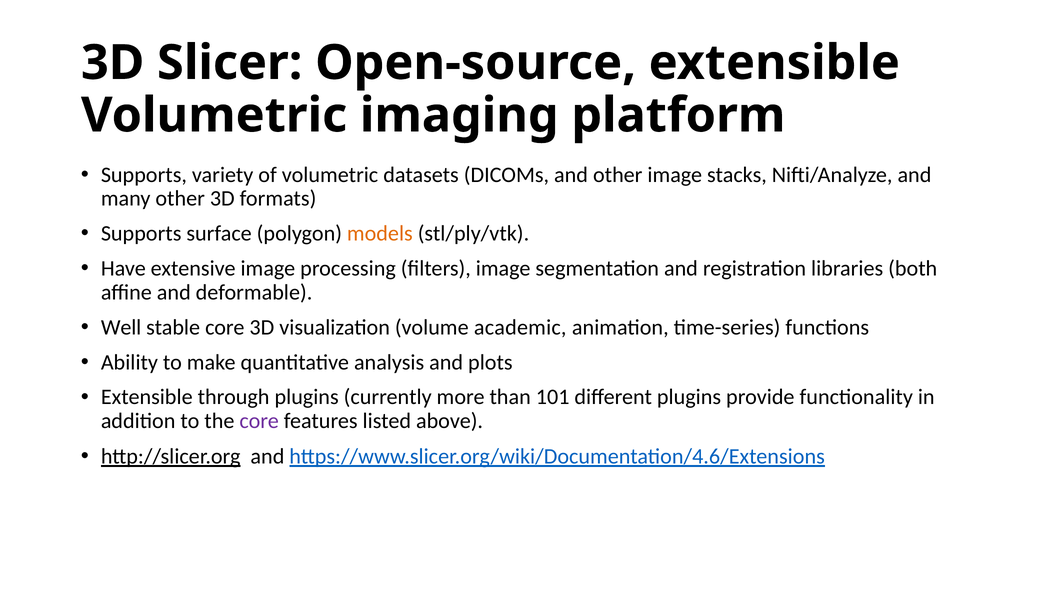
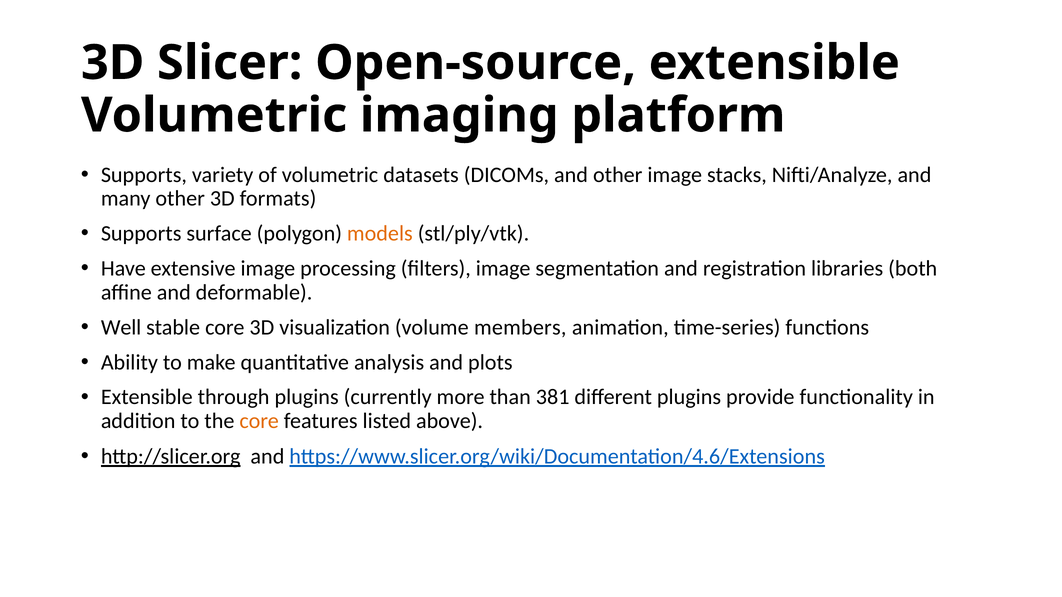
academic: academic -> members
101: 101 -> 381
core at (259, 421) colour: purple -> orange
